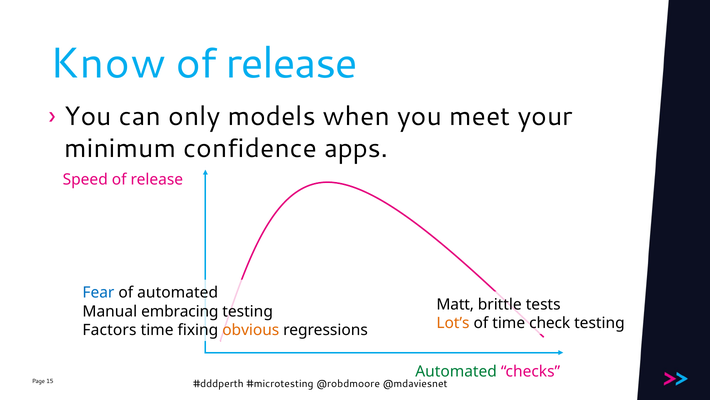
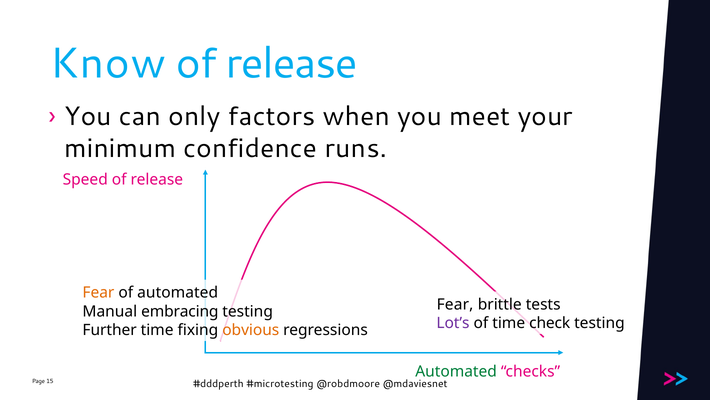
models: models -> factors
apps: apps -> runs
Fear at (98, 292) colour: blue -> orange
Matt at (455, 304): Matt -> Fear
Lot’s colour: orange -> purple
Factors: Factors -> Further
